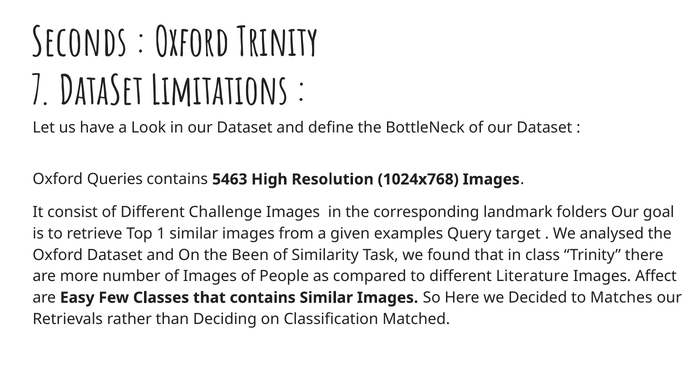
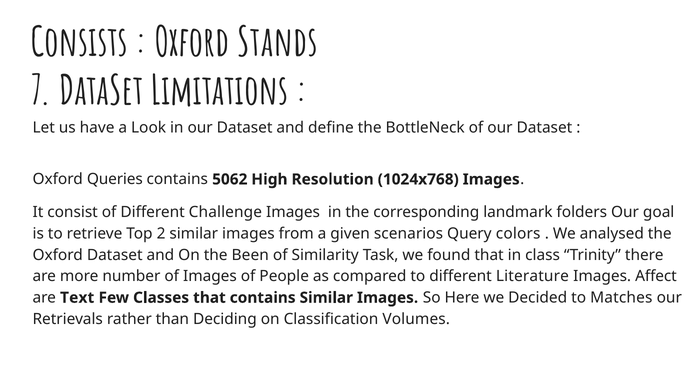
Seconds: Seconds -> Consists
Oxford Trinity: Trinity -> Stands
5463: 5463 -> 5062
1: 1 -> 2
examples: examples -> scenarios
target: target -> colors
Easy: Easy -> Text
Matched: Matched -> Volumes
